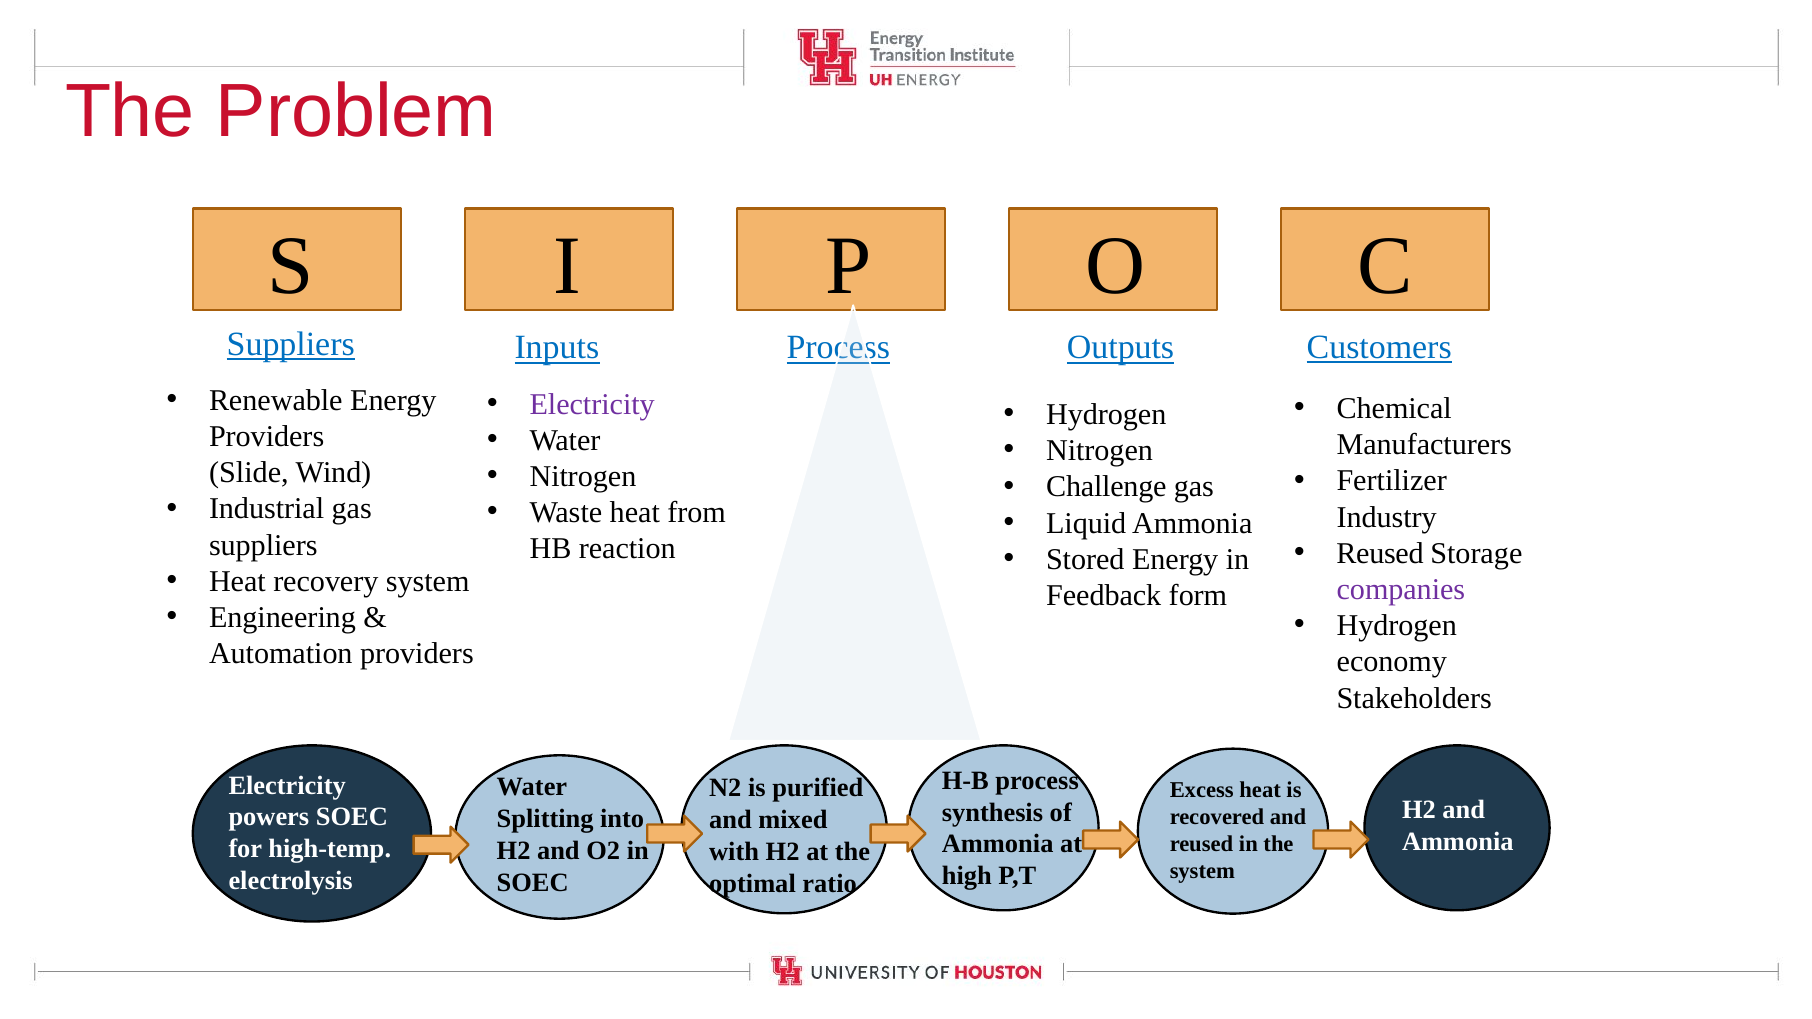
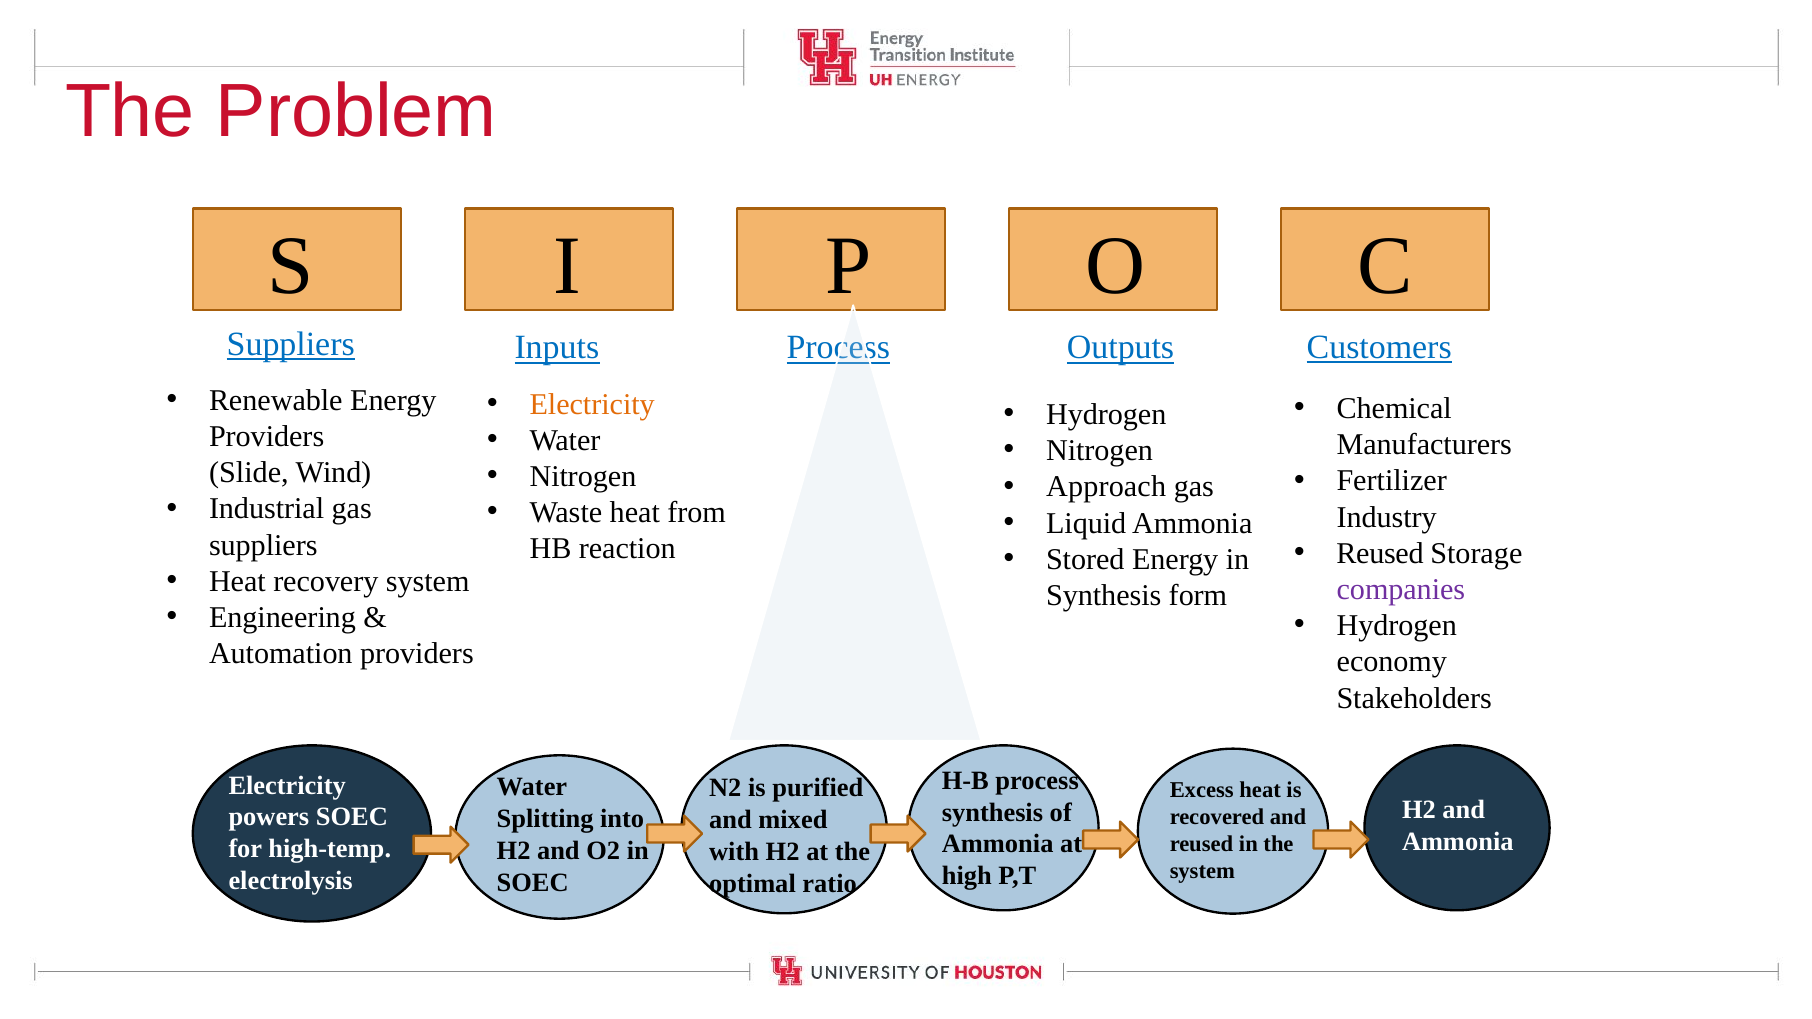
Electricity at (592, 404) colour: purple -> orange
Challenge: Challenge -> Approach
Feedback at (1104, 596): Feedback -> Synthesis
